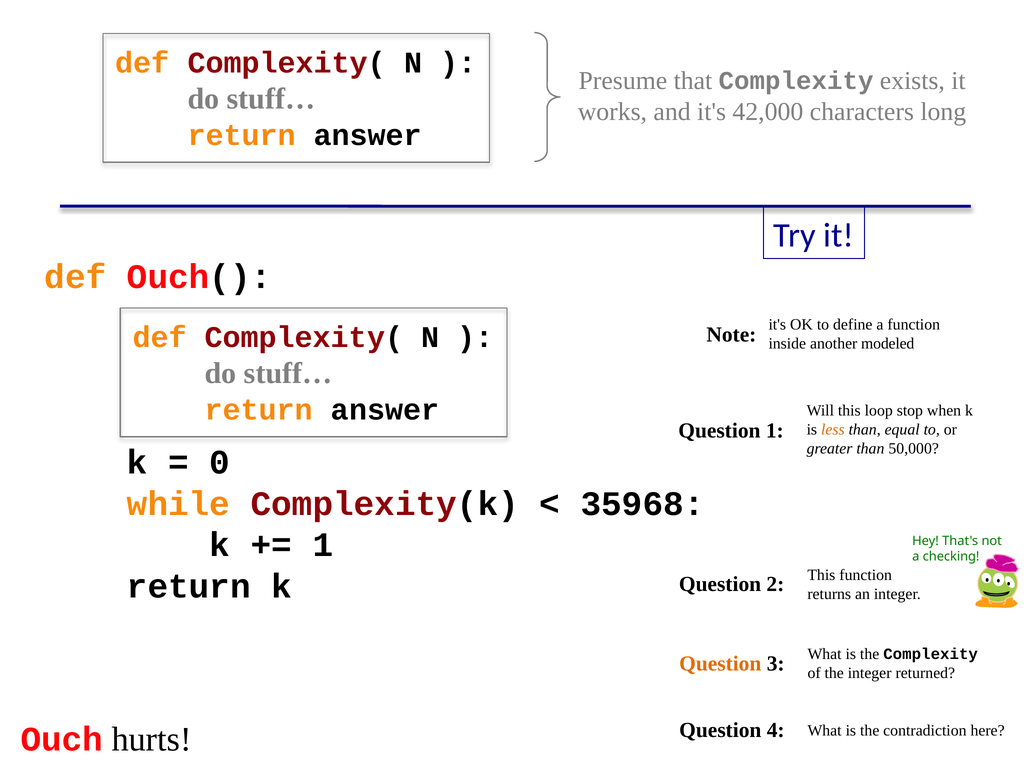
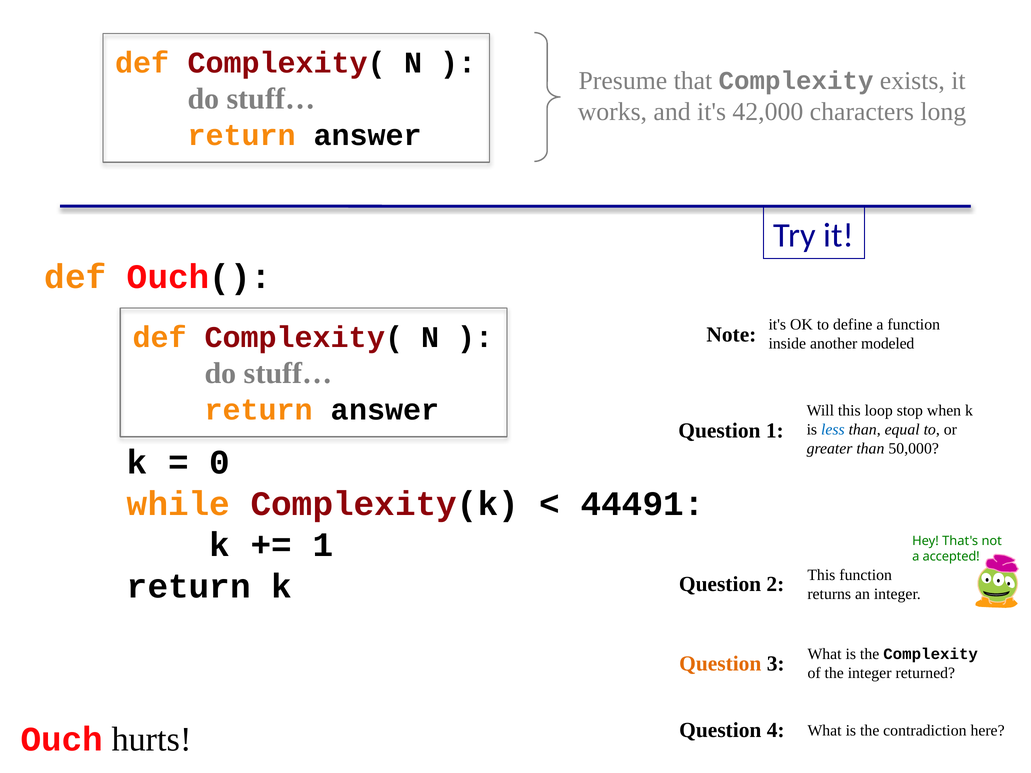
less colour: orange -> blue
35968: 35968 -> 44491
checking: checking -> accepted
